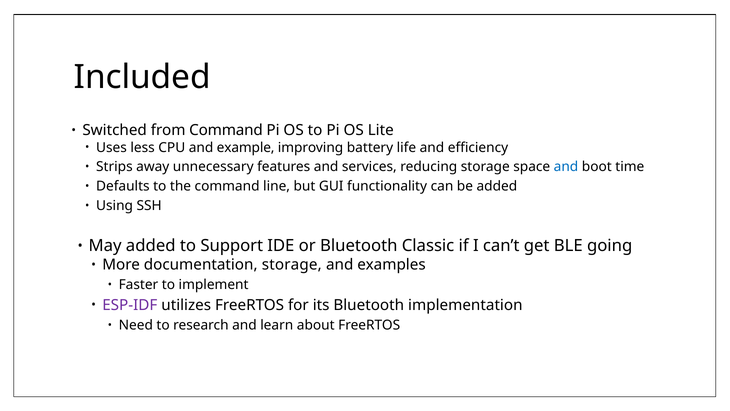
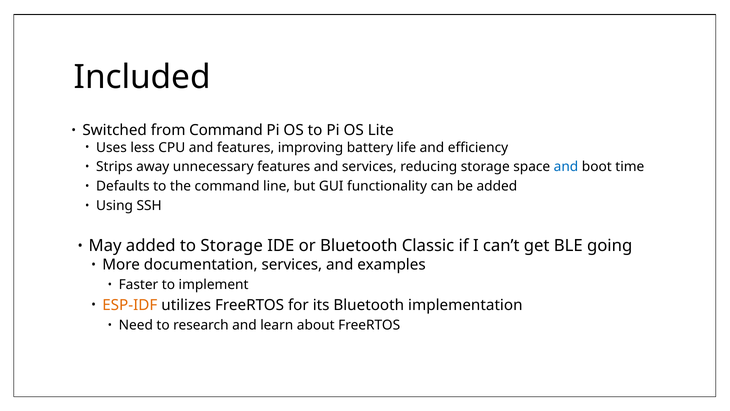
and example: example -> features
to Support: Support -> Storage
documentation storage: storage -> services
ESP-IDF colour: purple -> orange
